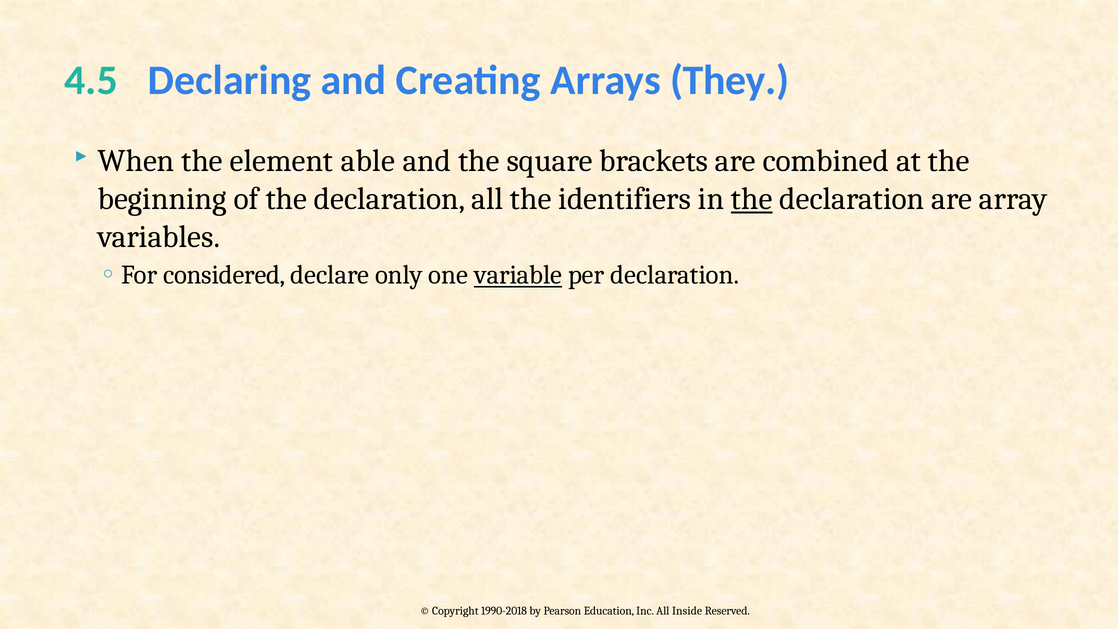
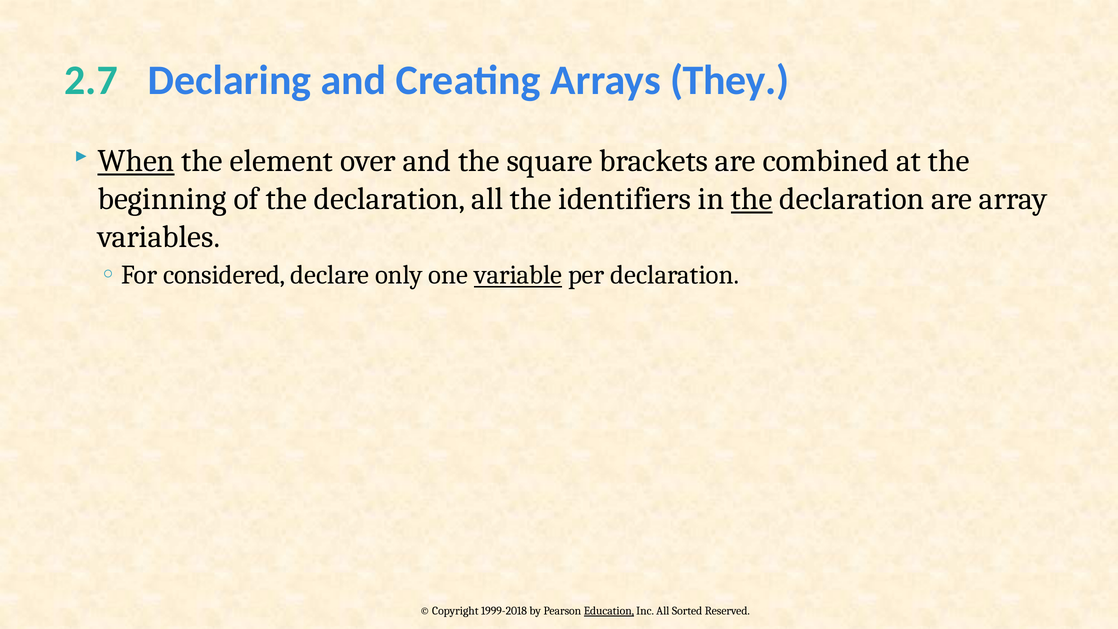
4.5: 4.5 -> 2.7
When underline: none -> present
able: able -> over
1990-2018: 1990-2018 -> 1999-2018
Education underline: none -> present
Inside: Inside -> Sorted
